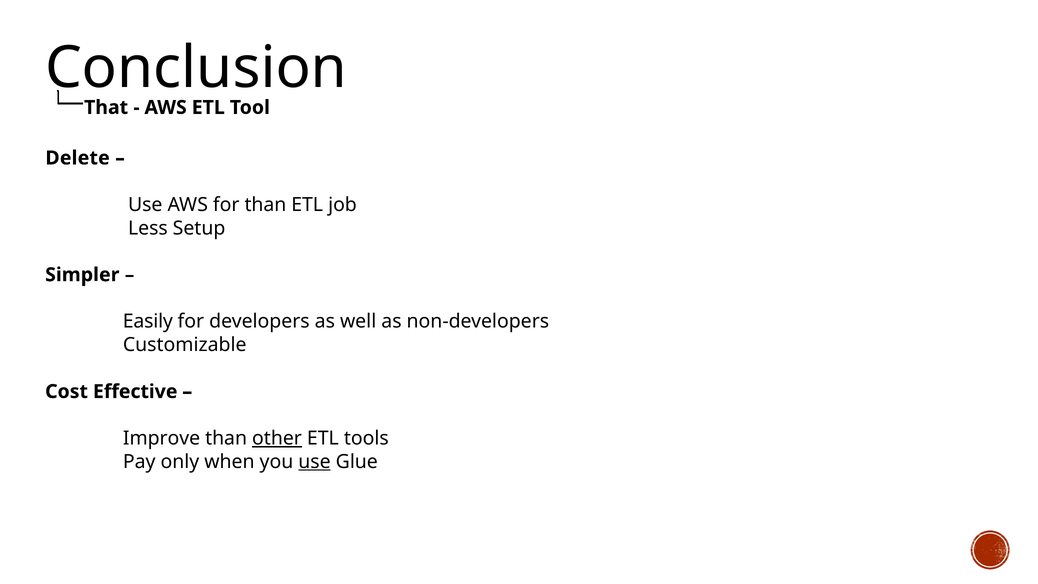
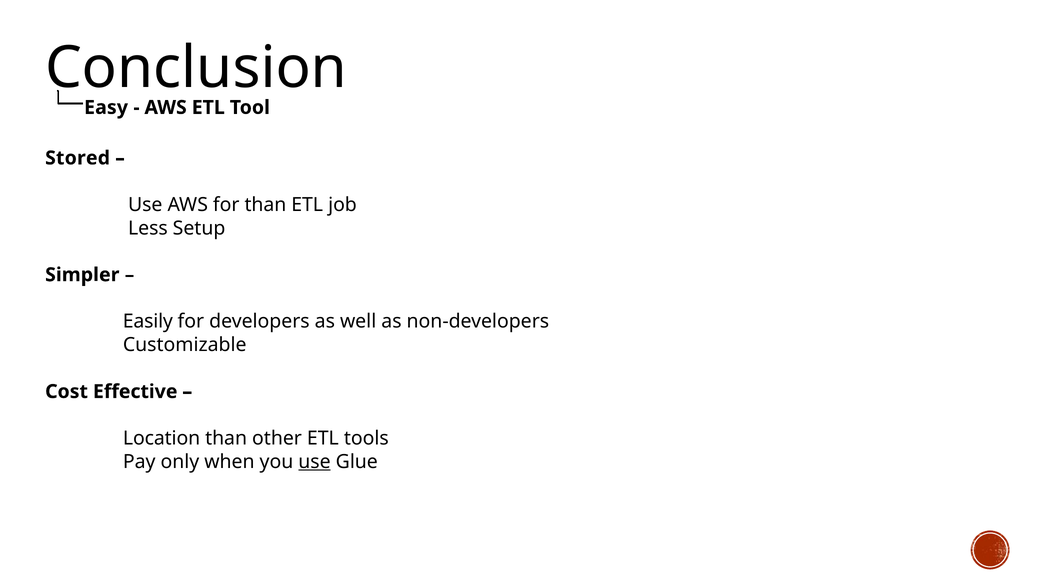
That: That -> Easy
Delete: Delete -> Stored
Improve: Improve -> Location
other underline: present -> none
